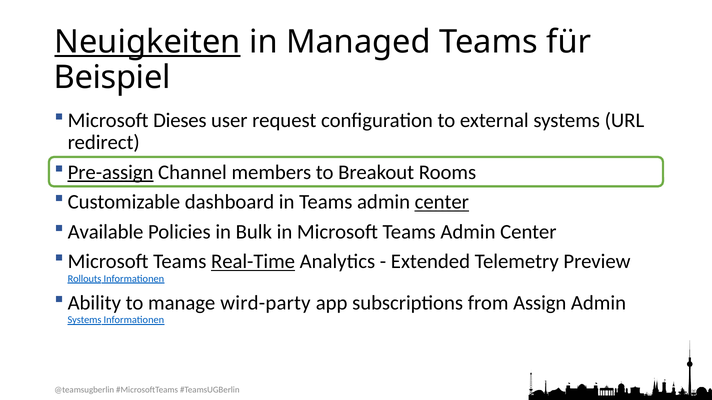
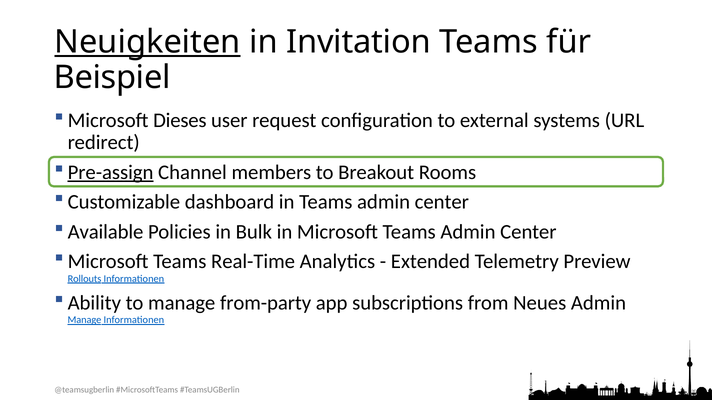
Managed: Managed -> Invitation
center at (442, 202) underline: present -> none
Real-Time underline: present -> none
wird-party: wird-party -> from-party
Assign: Assign -> Neues
Systems at (84, 320): Systems -> Manage
